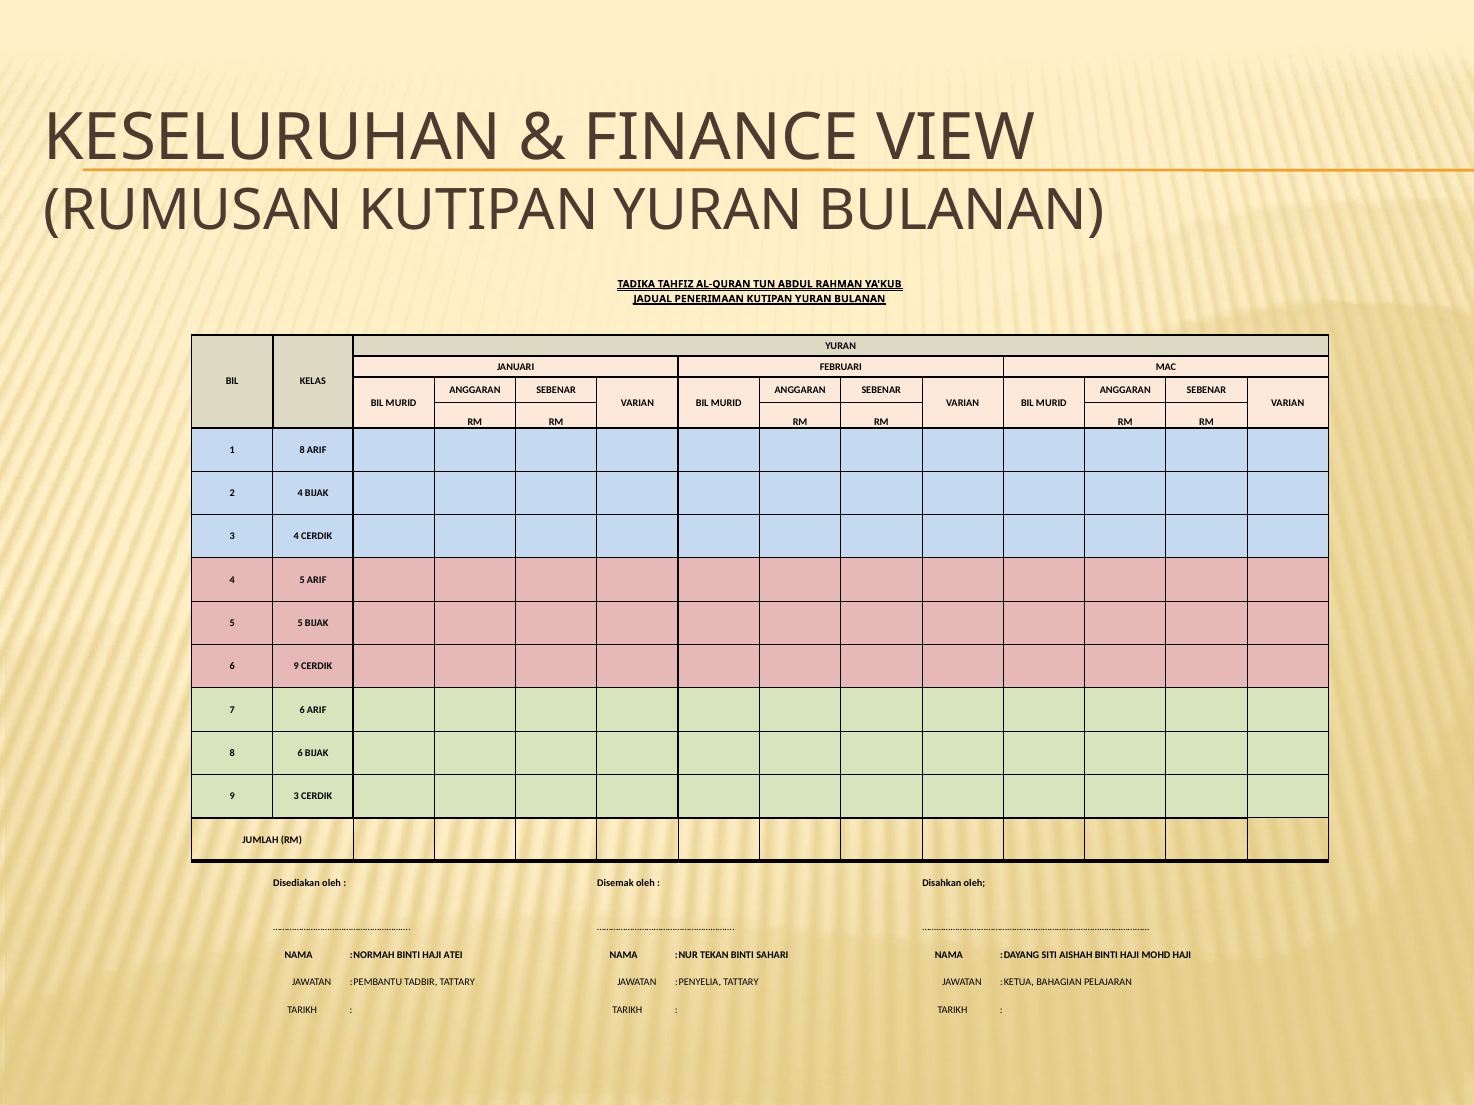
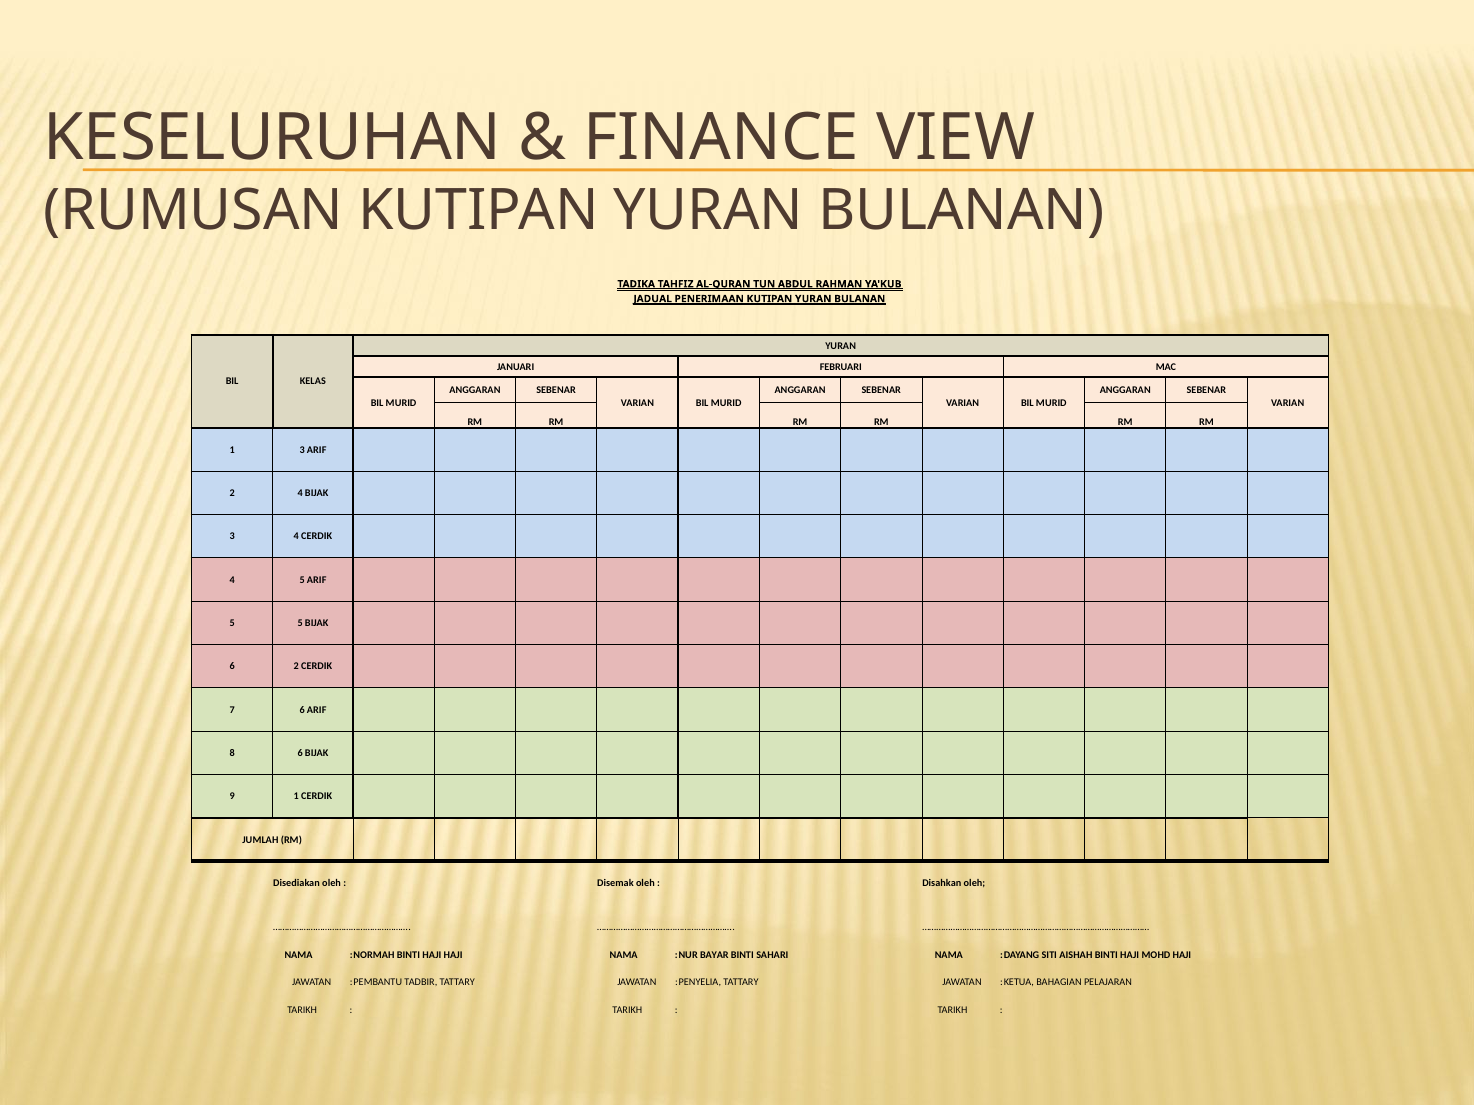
1 8: 8 -> 3
6 9: 9 -> 2
9 3: 3 -> 1
HAJI ATEI: ATEI -> HAJI
TEKAN: TEKAN -> BAYAR
